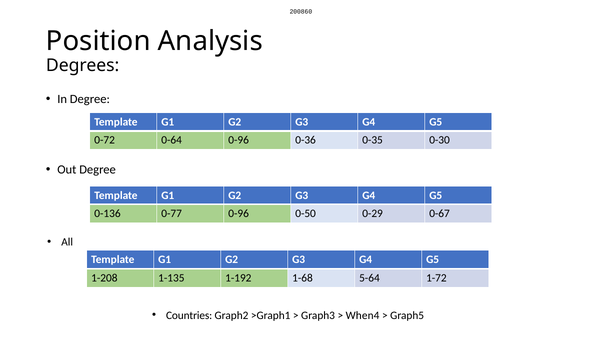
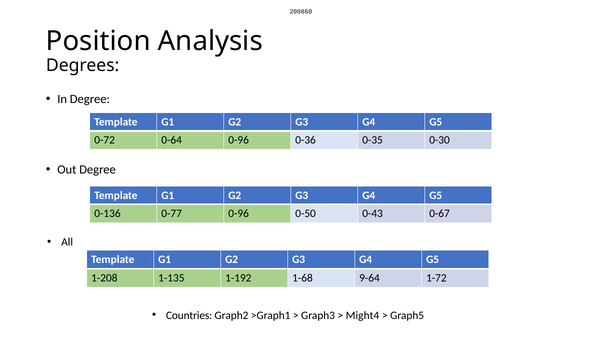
0-29: 0-29 -> 0-43
5-64: 5-64 -> 9-64
When4: When4 -> Might4
